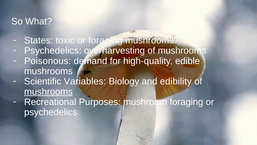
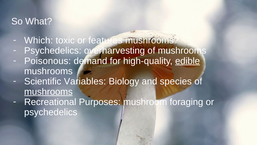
States: States -> Which
or foraging: foraging -> features
edible underline: none -> present
edibility: edibility -> species
